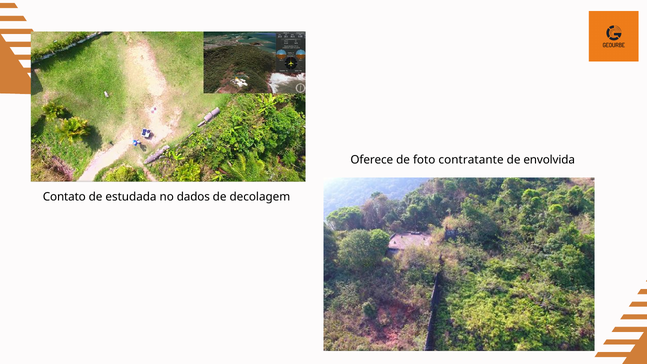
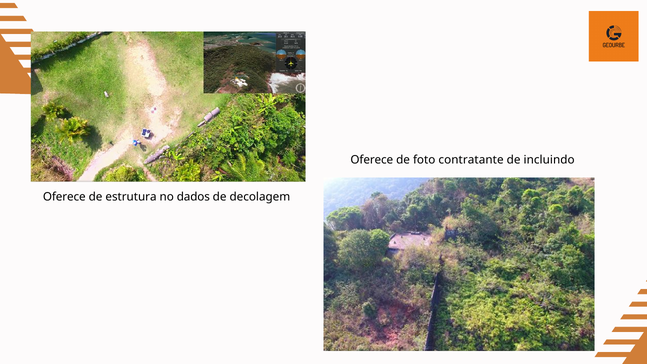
envolvida: envolvida -> incluindo
Contato at (64, 197): Contato -> Oferece
estudada: estudada -> estrutura
